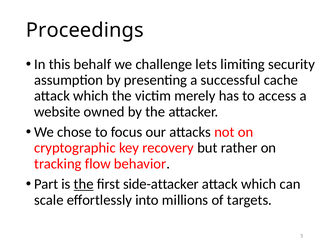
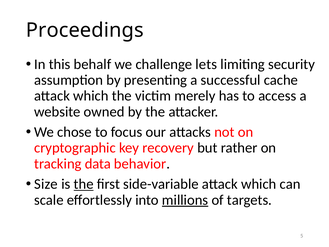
flow: flow -> data
Part: Part -> Size
side-attacker: side-attacker -> side-variable
millions underline: none -> present
